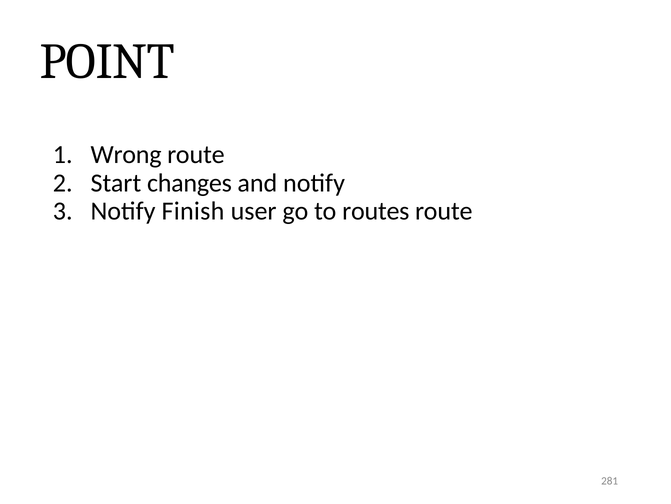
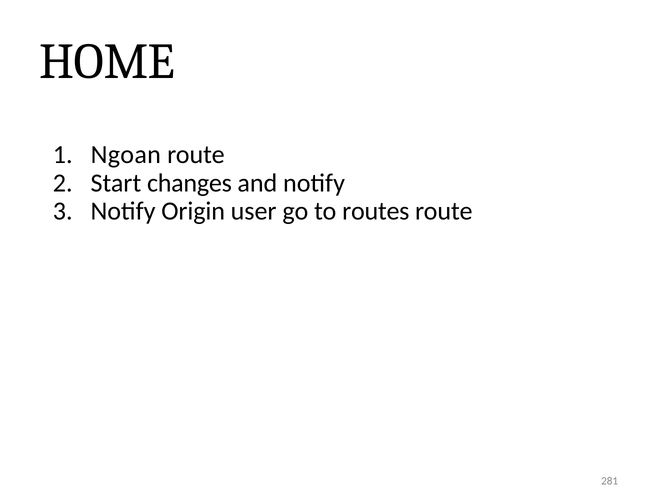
POINT: POINT -> HOME
Wrong: Wrong -> Ngoan
Finish: Finish -> Origin
